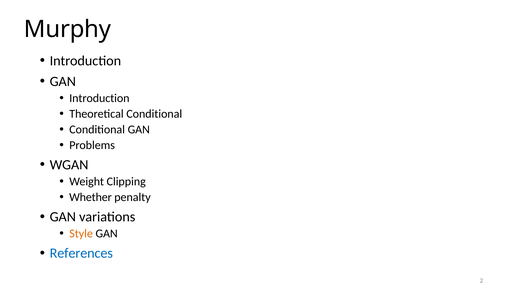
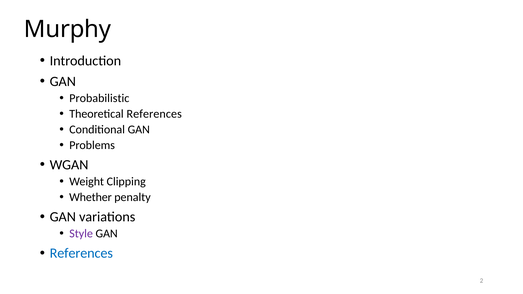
Introduction at (99, 98): Introduction -> Probabilistic
Theoretical Conditional: Conditional -> References
Style colour: orange -> purple
